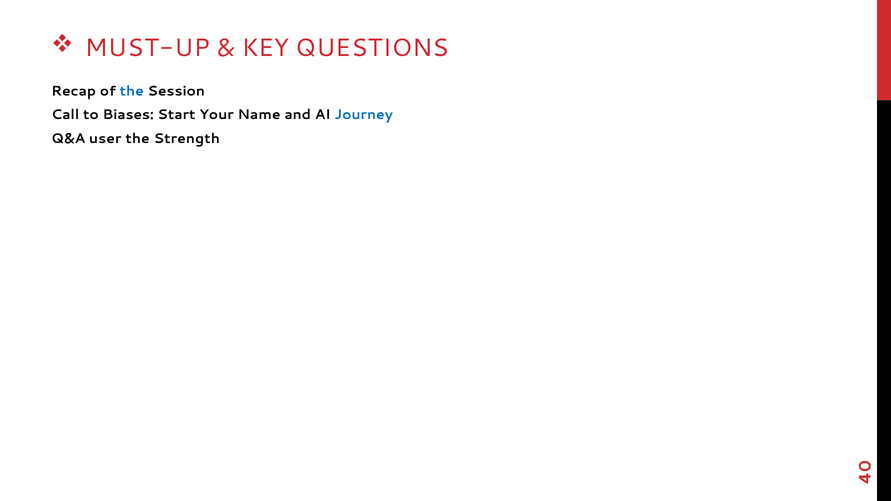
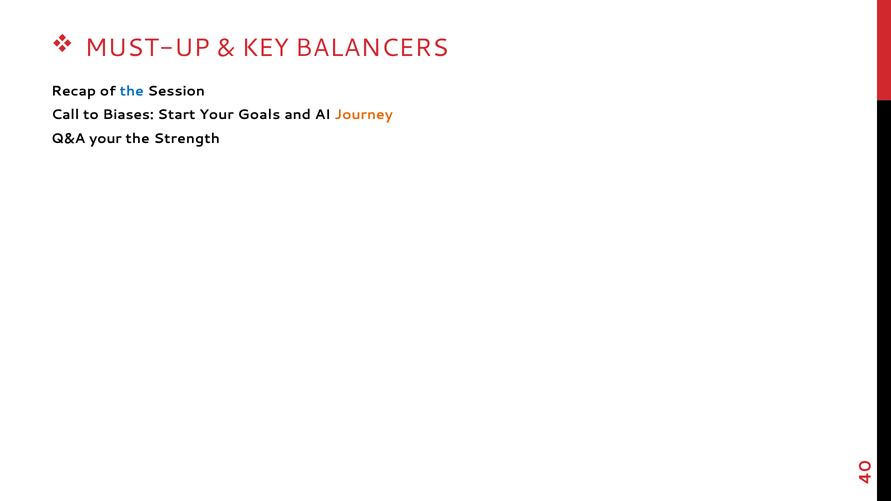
QUESTIONS: QUESTIONS -> BALANCERS
Name: Name -> Goals
Journey colour: blue -> orange
Q&A user: user -> your
